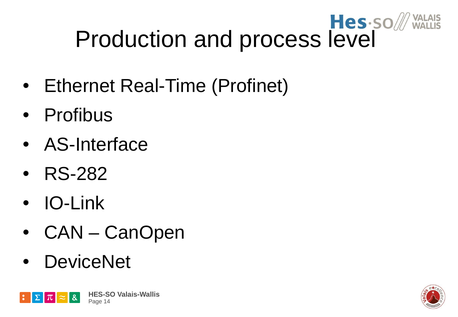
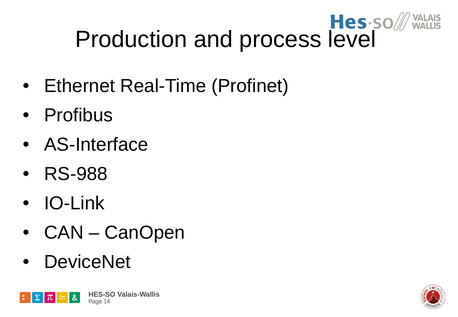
RS-282: RS-282 -> RS-988
